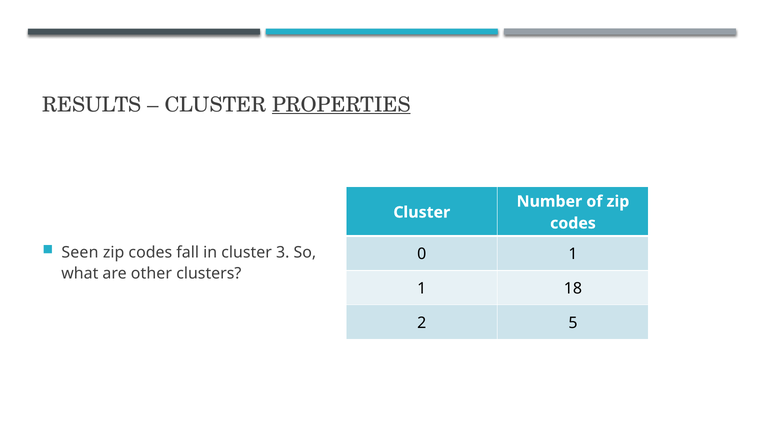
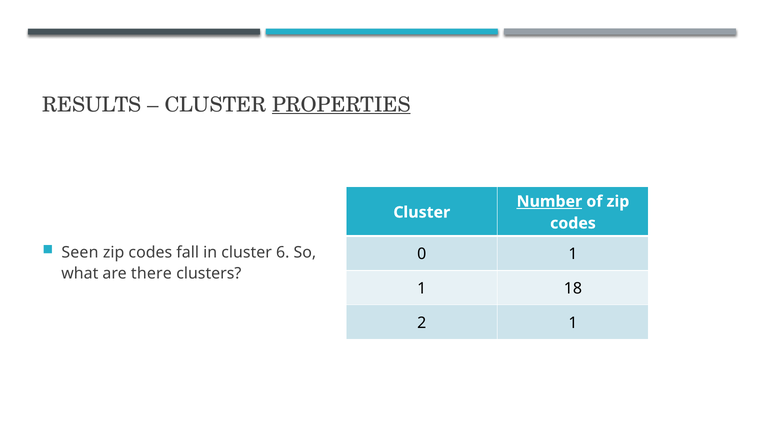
Number underline: none -> present
3: 3 -> 6
other: other -> there
2 5: 5 -> 1
